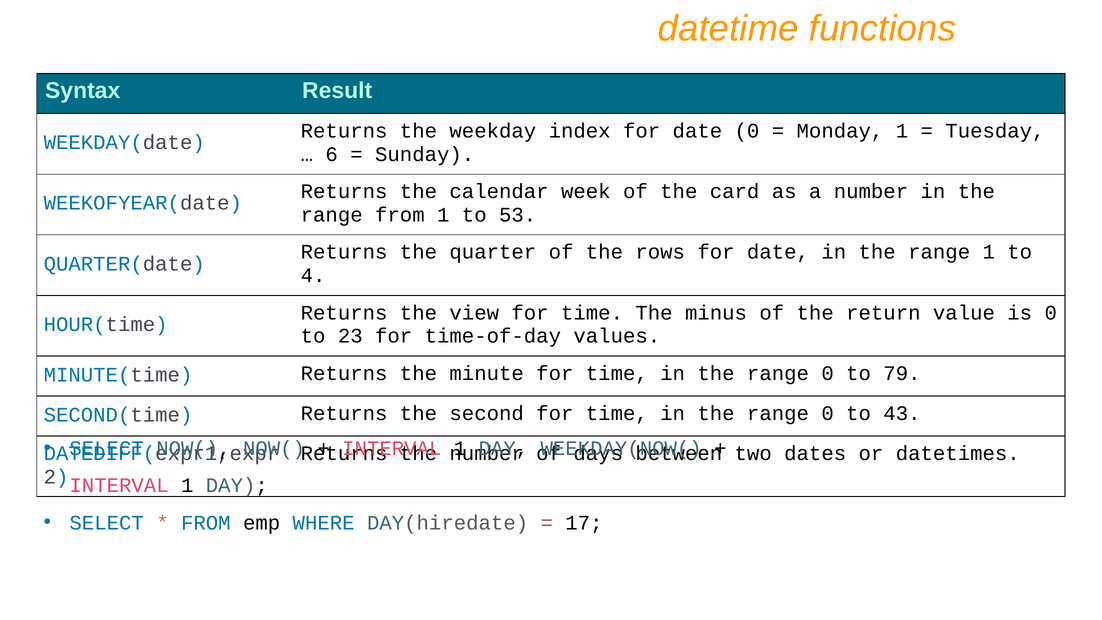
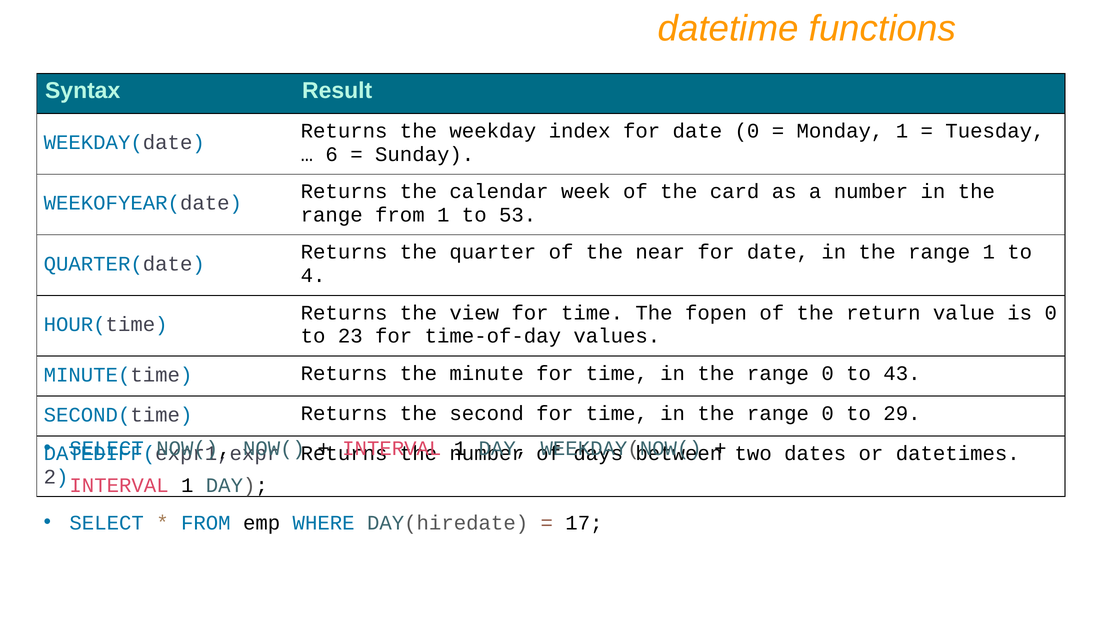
rows: rows -> near
minus: minus -> fopen
79: 79 -> 43
43: 43 -> 29
